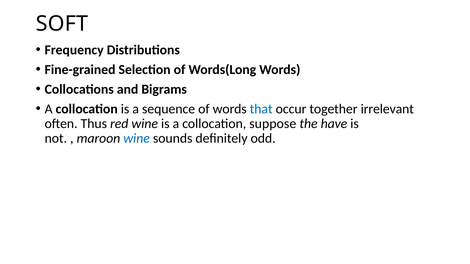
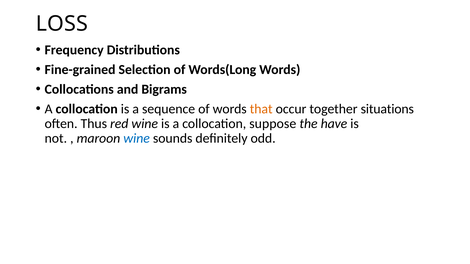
SOFT: SOFT -> LOSS
that colour: blue -> orange
irrelevant: irrelevant -> situations
